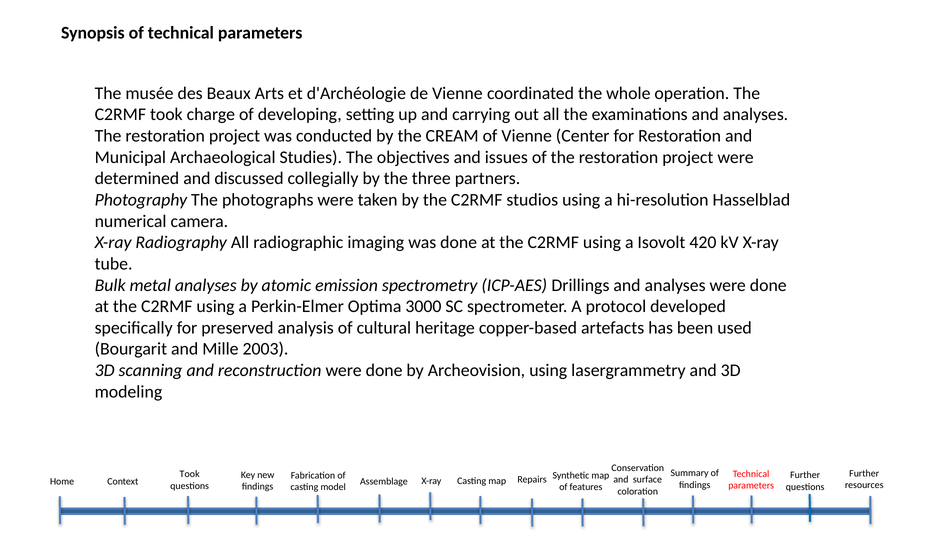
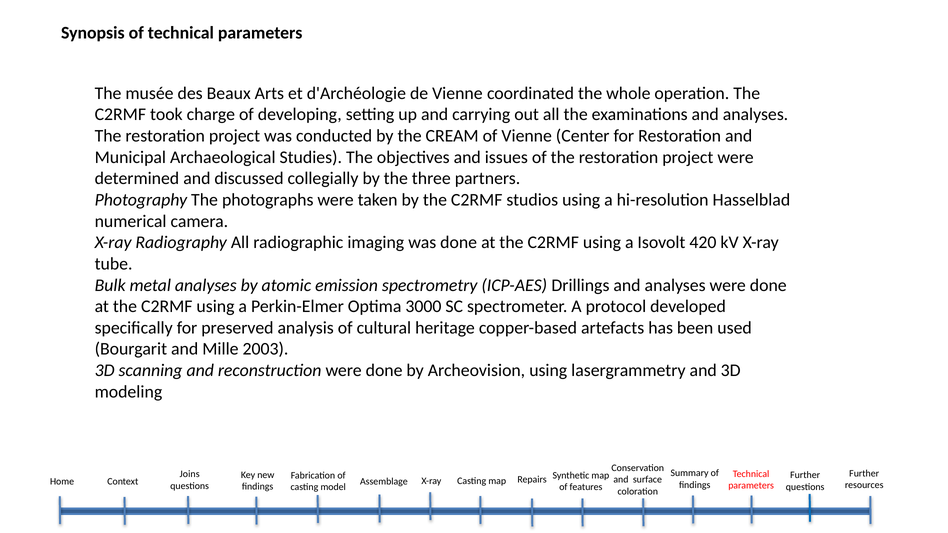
Took at (190, 474): Took -> Joins
